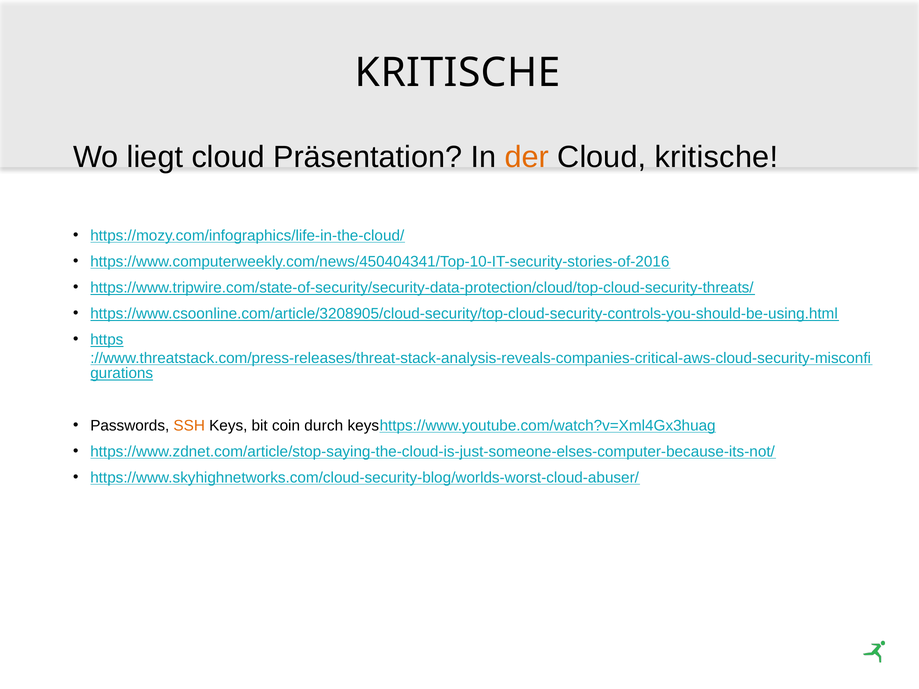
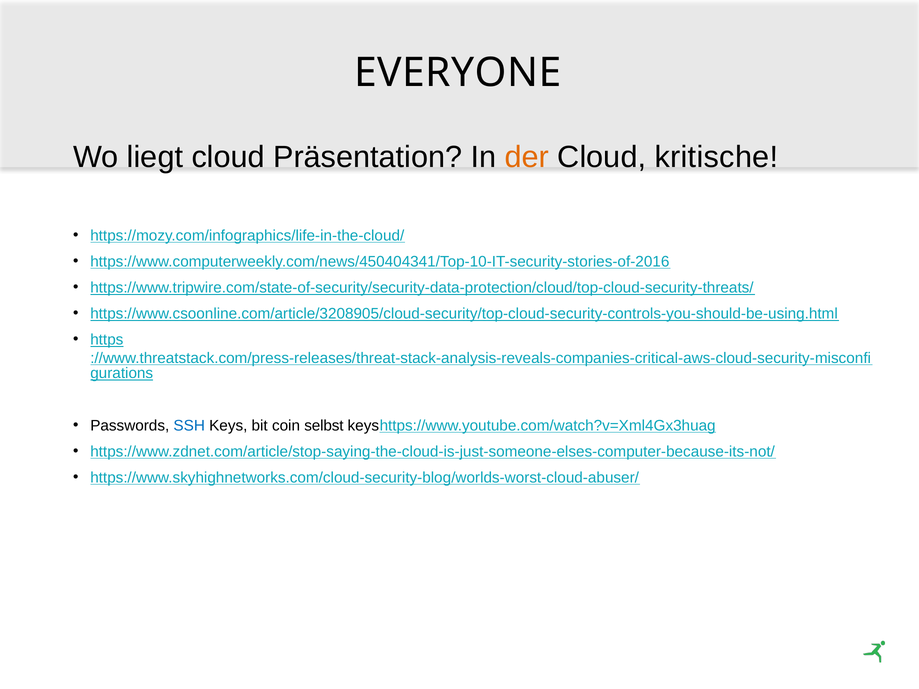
KRITISCHE at (458, 73): KRITISCHE -> EVERYONE
SSH colour: orange -> blue
durch: durch -> selbst
